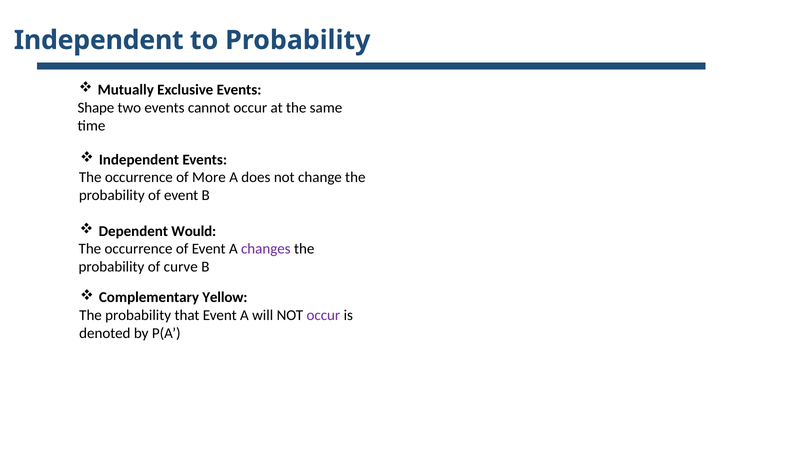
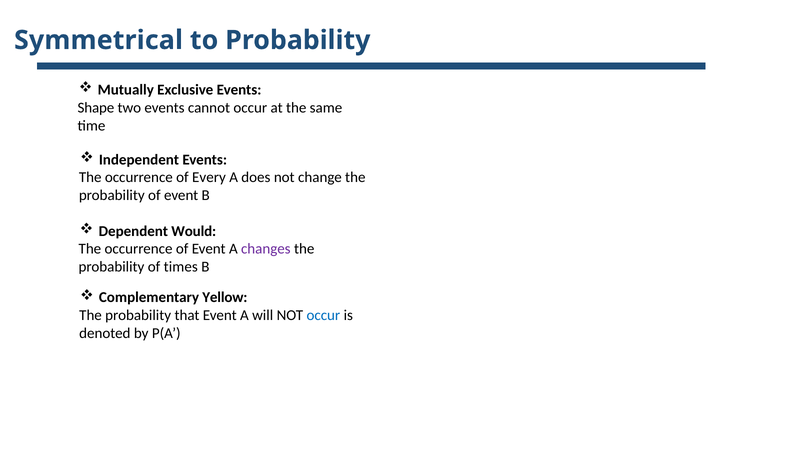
Independent at (99, 40): Independent -> Symmetrical
More: More -> Every
curve: curve -> times
occur at (323, 315) colour: purple -> blue
